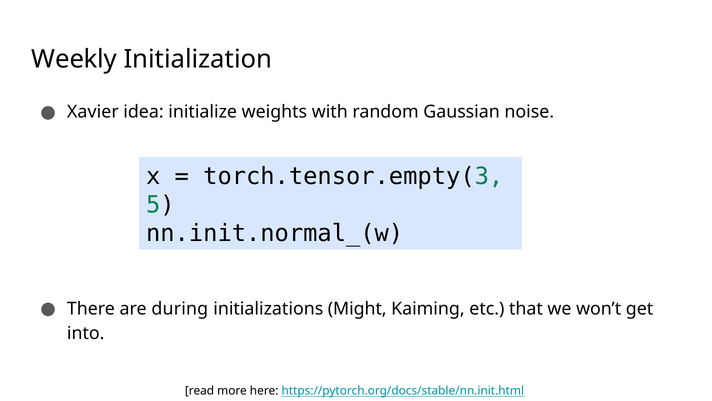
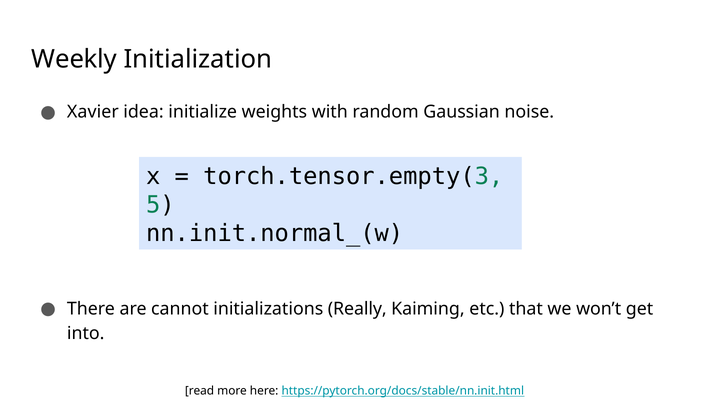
during: during -> cannot
Might: Might -> Really
